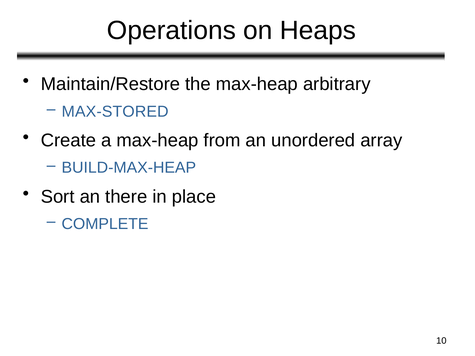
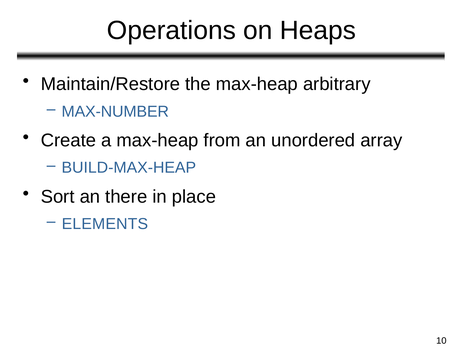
MAX-STORED: MAX-STORED -> MAX-NUMBER
COMPLETE: COMPLETE -> ELEMENTS
